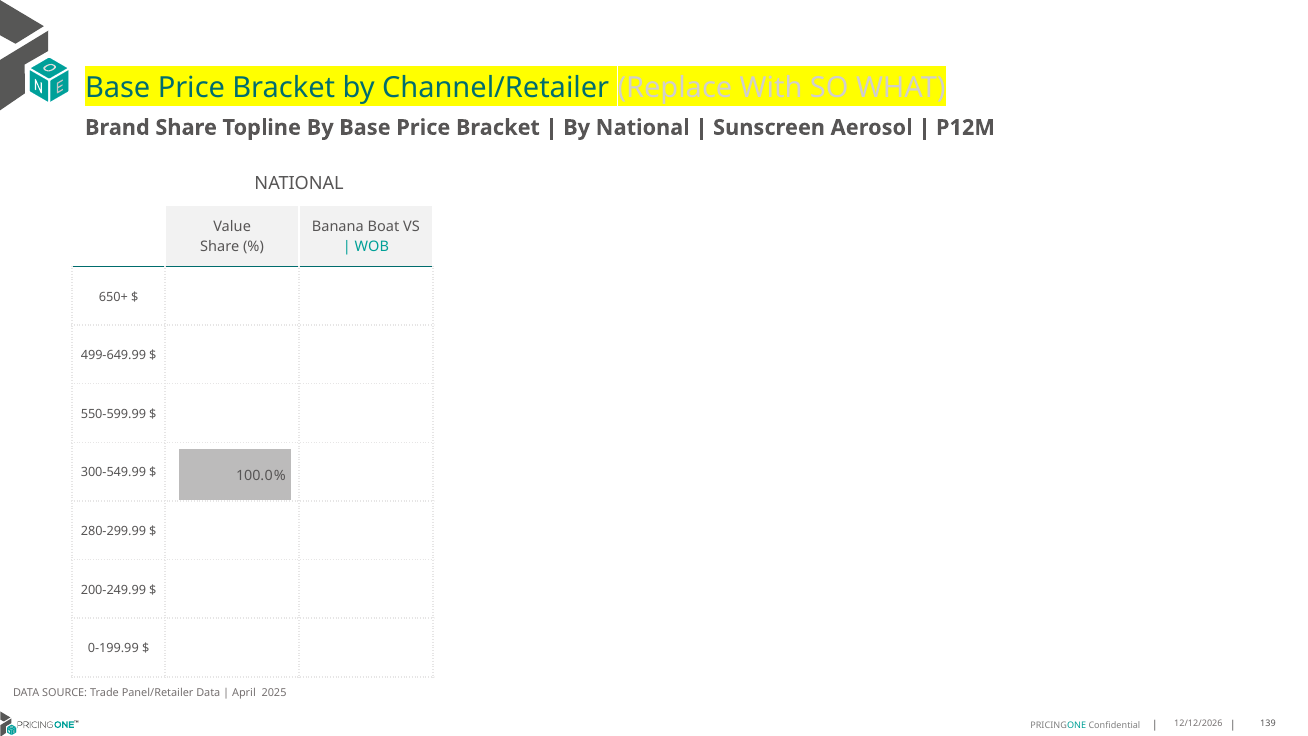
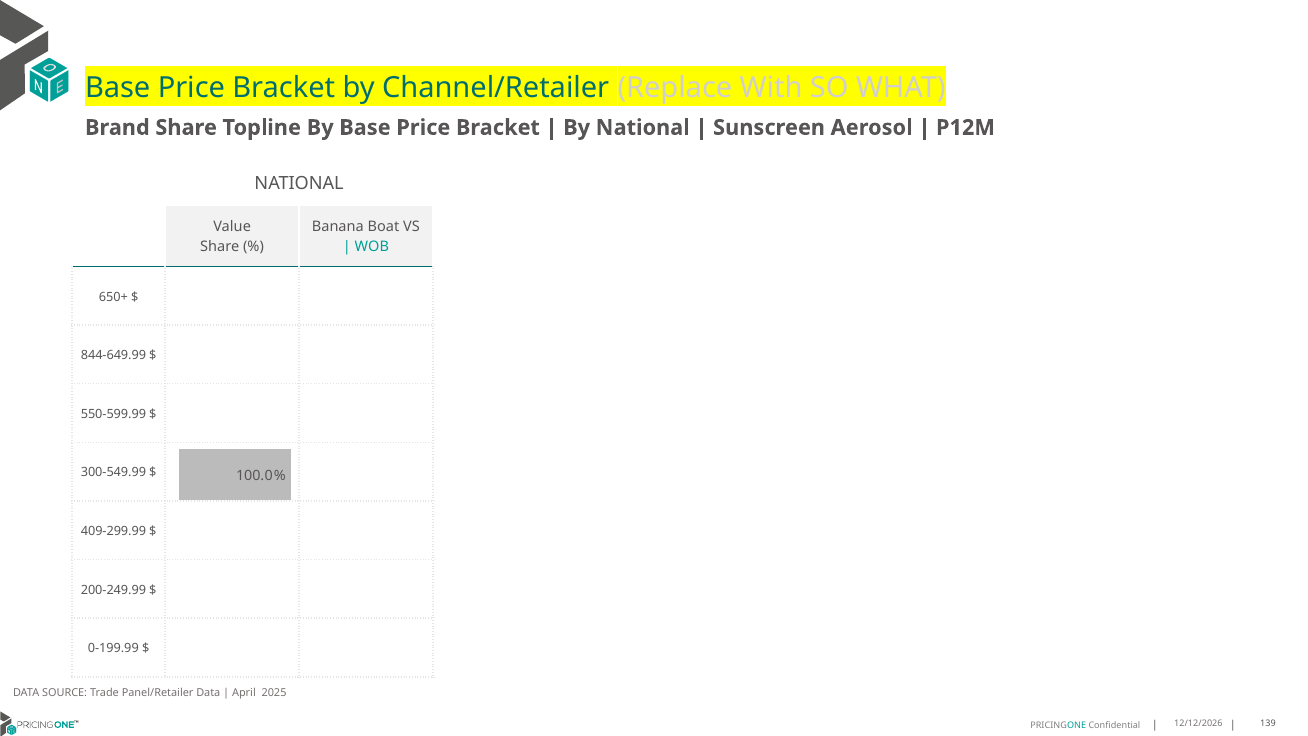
499-649.99: 499-649.99 -> 844-649.99
280-299.99: 280-299.99 -> 409-299.99
